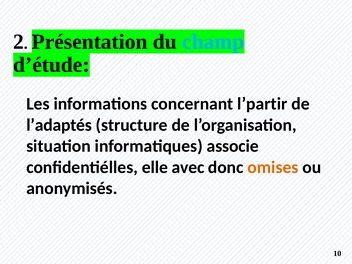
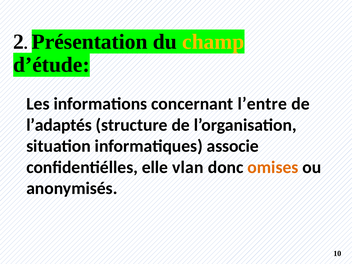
champ colour: light blue -> yellow
l’partir: l’partir -> l’entre
avec: avec -> vlan
